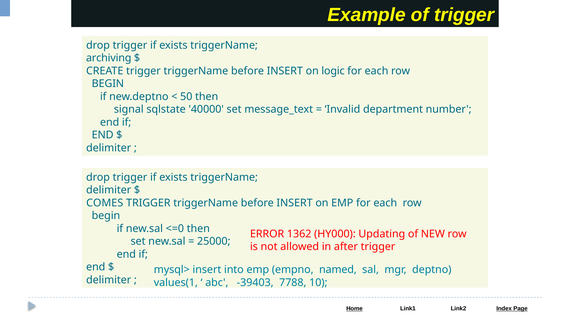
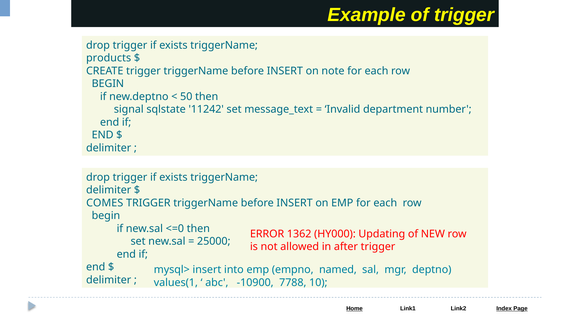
archiving: archiving -> products
logic: logic -> note
40000: 40000 -> 11242
-39403: -39403 -> -10900
